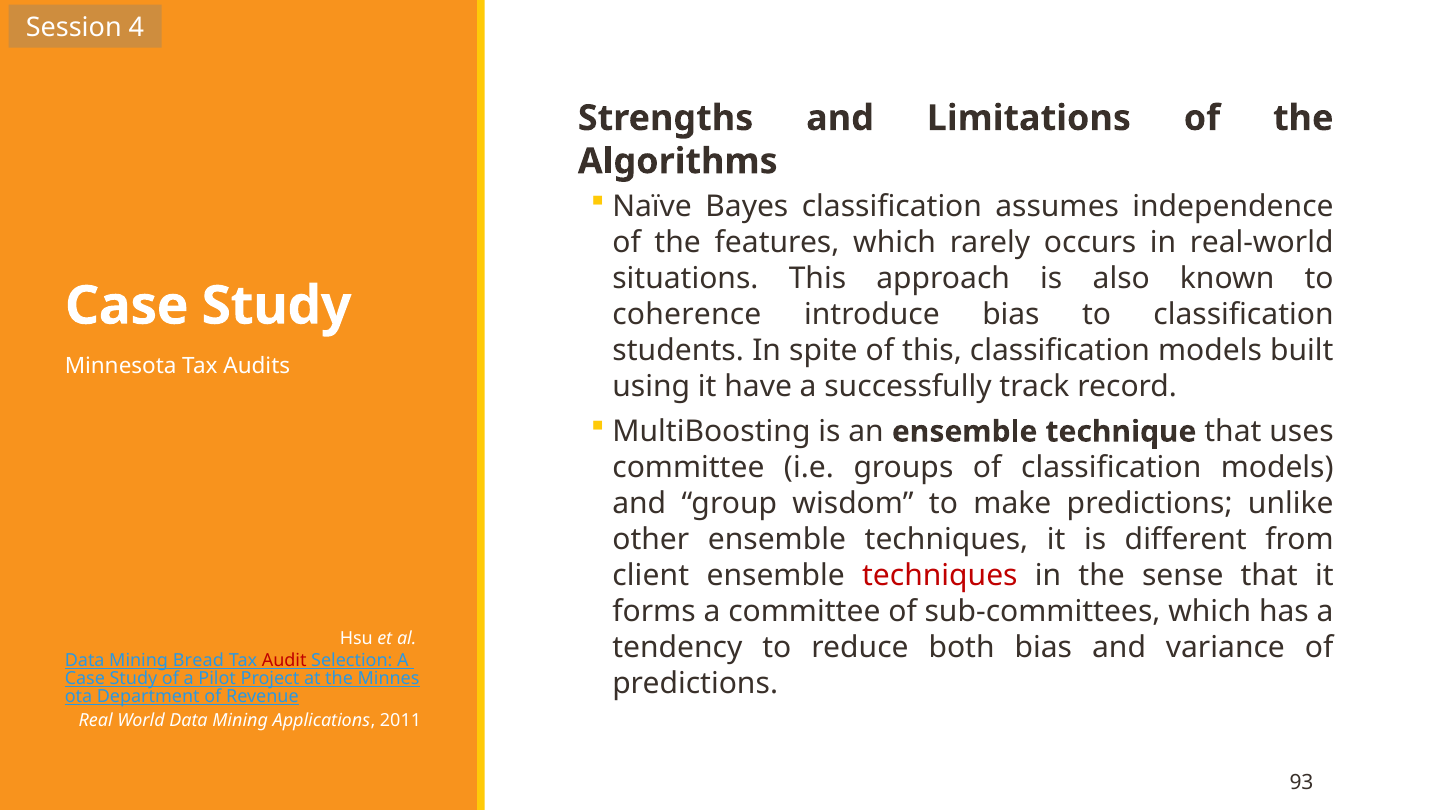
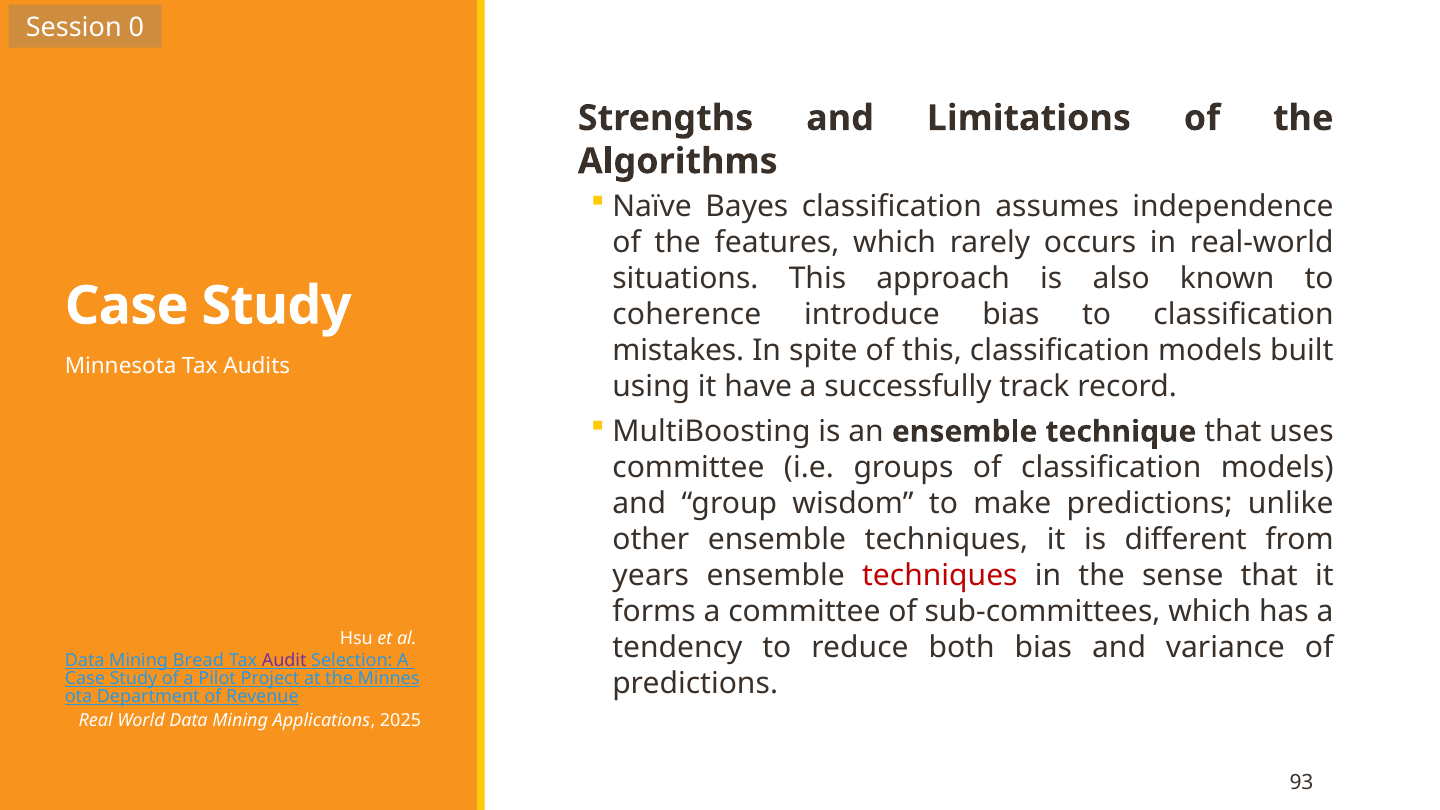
4: 4 -> 0
students: students -> mistakes
client: client -> years
Audit colour: red -> purple
2011: 2011 -> 2025
